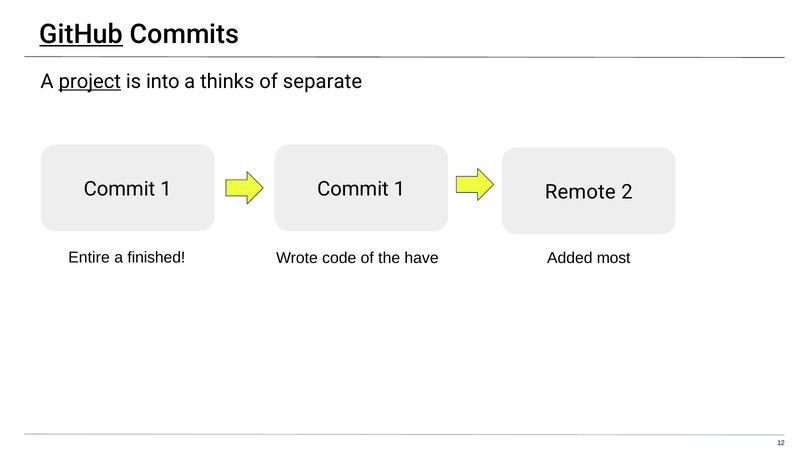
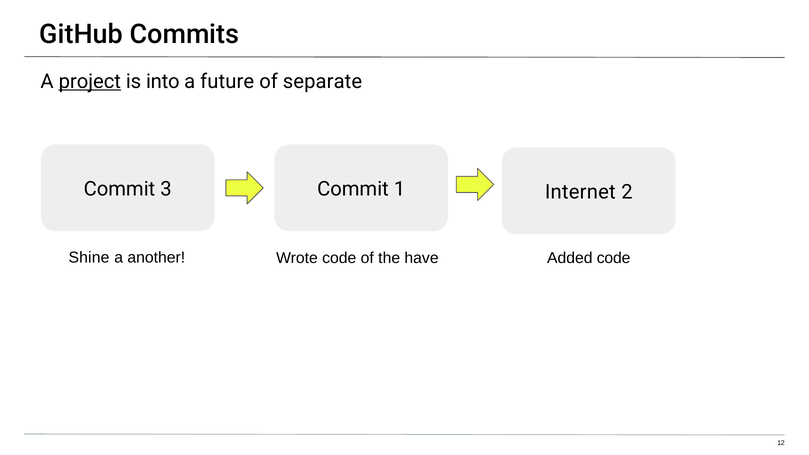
GitHub underline: present -> none
thinks: thinks -> future
1 at (166, 189): 1 -> 3
Remote: Remote -> Internet
Entire: Entire -> Shine
finished: finished -> another
Added most: most -> code
